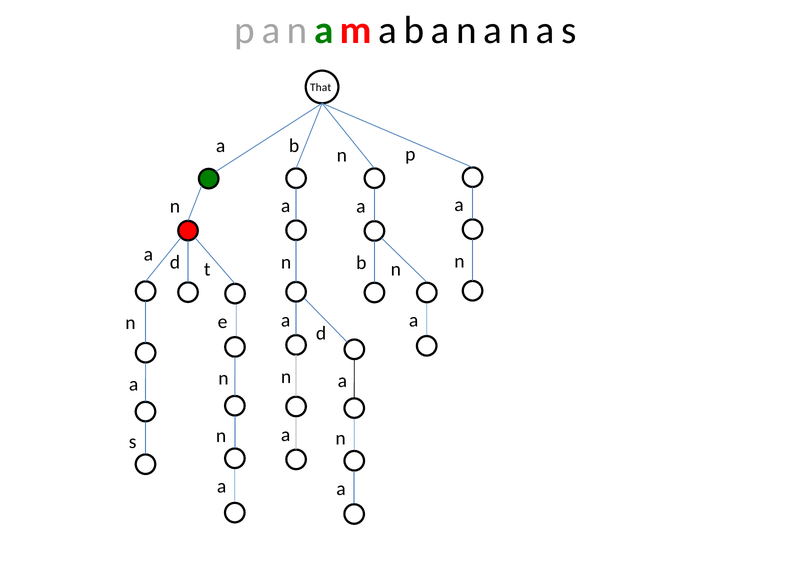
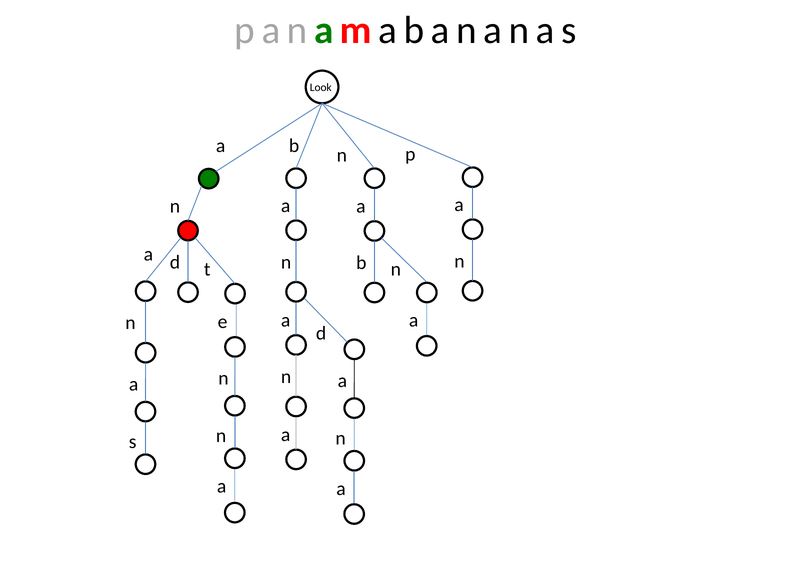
That: That -> Look
